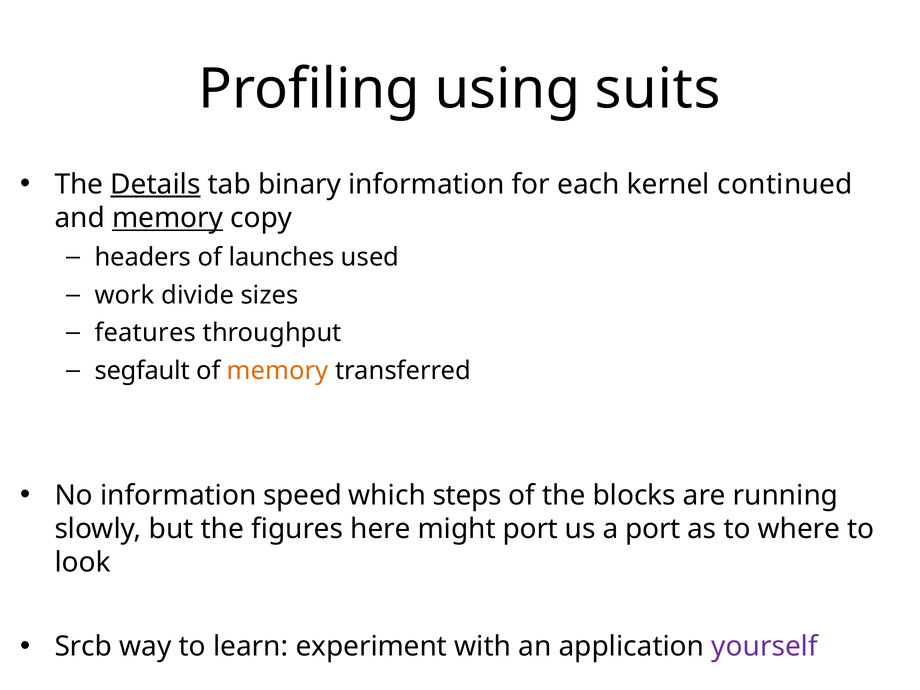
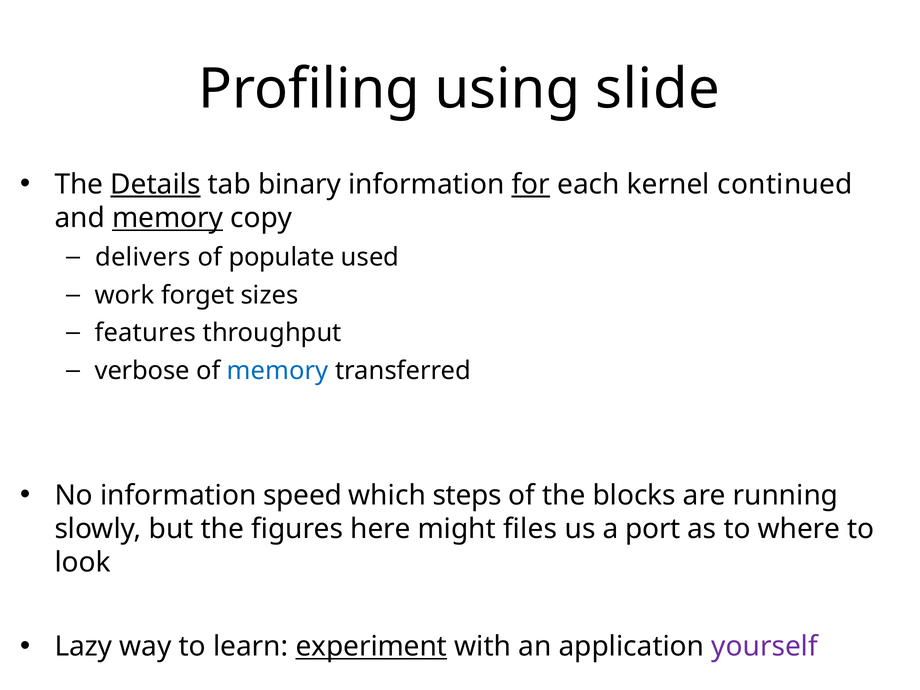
suits: suits -> slide
for underline: none -> present
headers: headers -> delivers
launches: launches -> populate
divide: divide -> forget
segfault: segfault -> verbose
memory at (278, 371) colour: orange -> blue
might port: port -> files
Srcb: Srcb -> Lazy
experiment underline: none -> present
